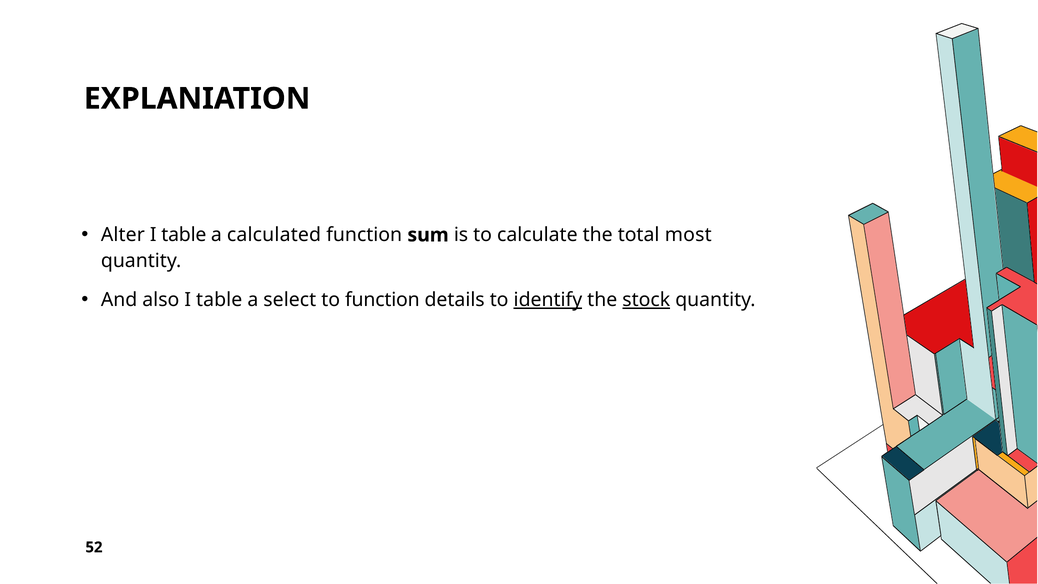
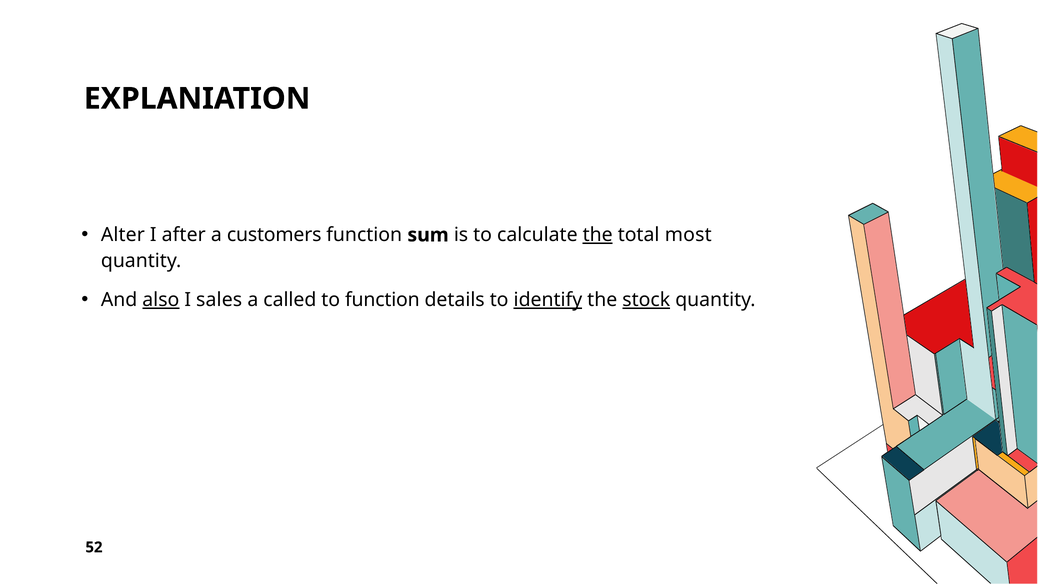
table at (184, 235): table -> after
calculated: calculated -> customers
the at (598, 235) underline: none -> present
also underline: none -> present
table at (219, 300): table -> sales
select: select -> called
